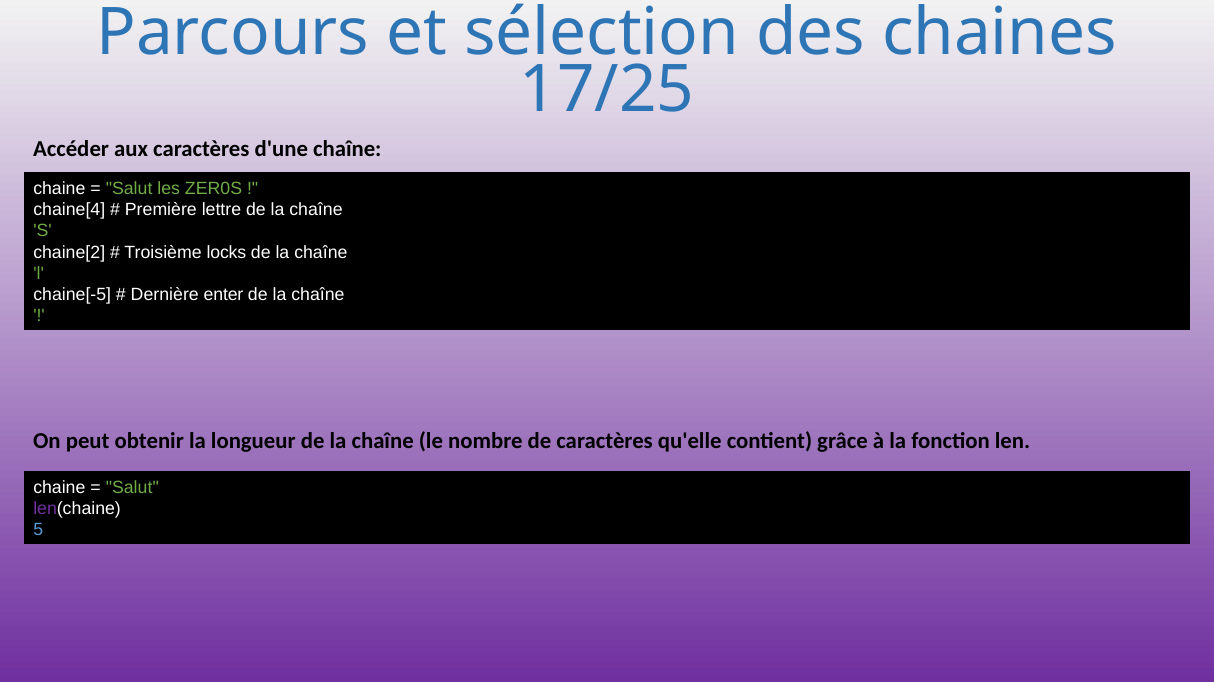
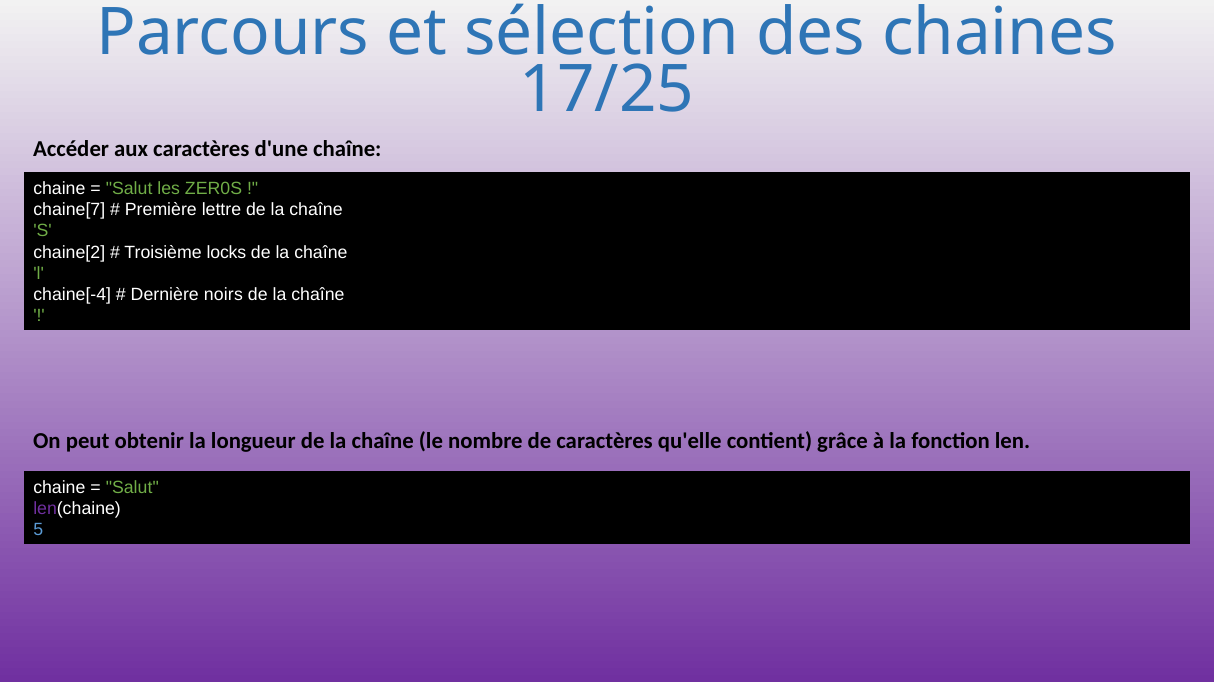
chaine[4: chaine[4 -> chaine[7
chaine[-5: chaine[-5 -> chaine[-4
enter: enter -> noirs
